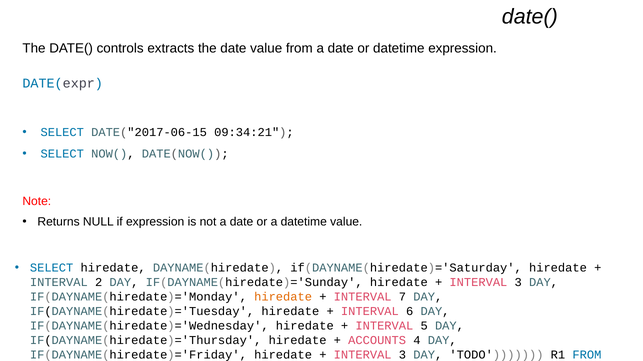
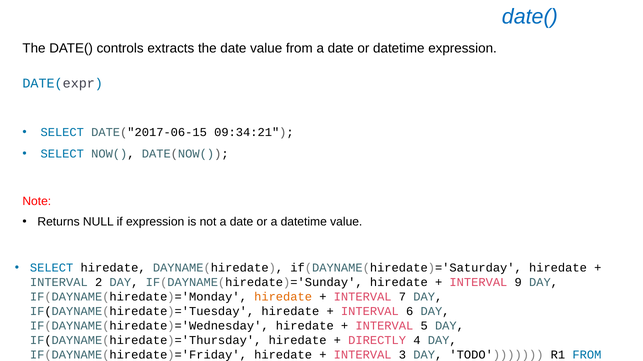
date( at (530, 17) colour: black -> blue
3 at (518, 283): 3 -> 9
ACCOUNTS: ACCOUNTS -> DIRECTLY
